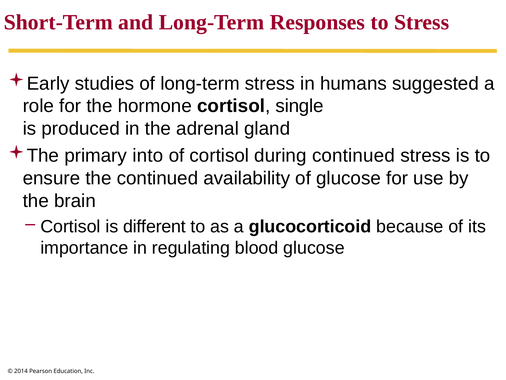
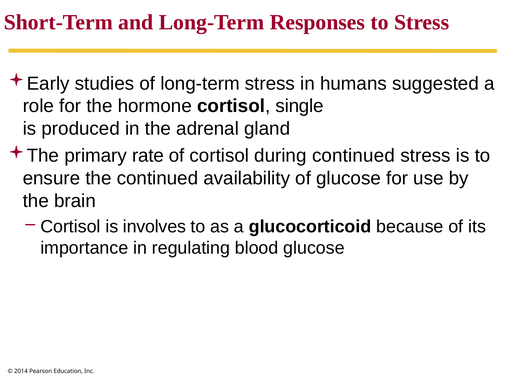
into: into -> rate
different: different -> involves
